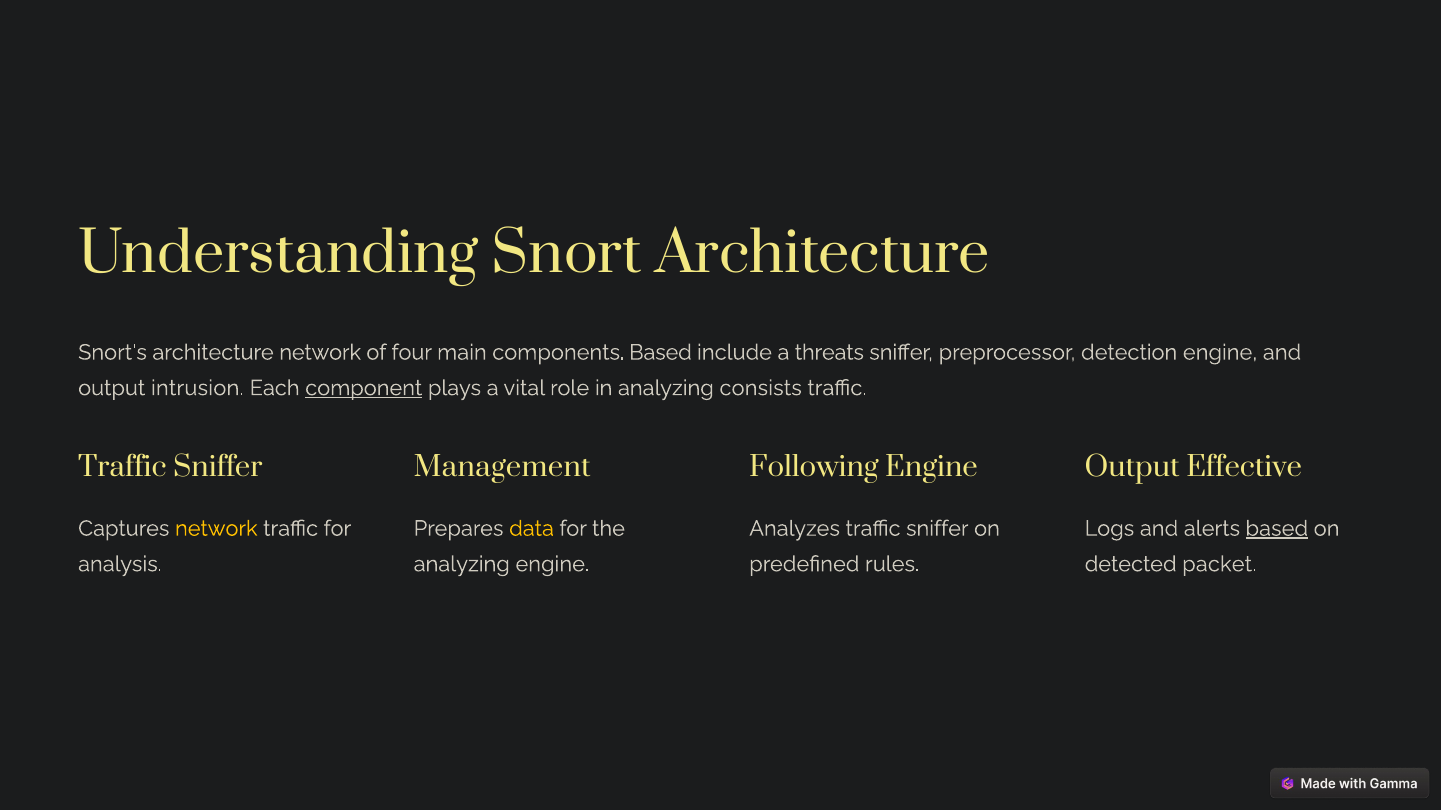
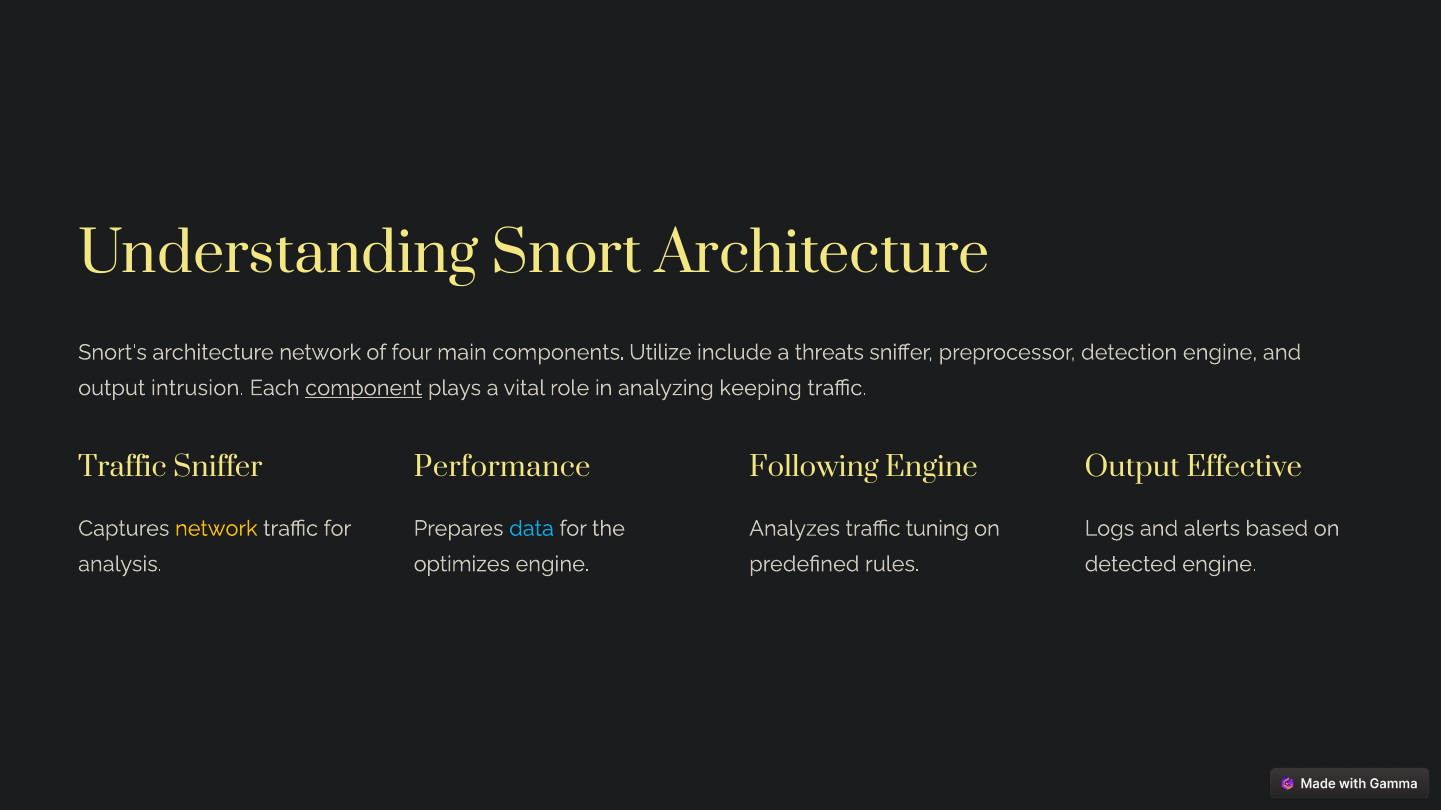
components Based: Based -> Utilize
consists: consists -> keeping
Management: Management -> Performance
data colour: yellow -> light blue
Analyzes traffic sniffer: sniffer -> tuning
based at (1277, 529) underline: present -> none
analyzing at (462, 564): analyzing -> optimizes
detected packet: packet -> engine
